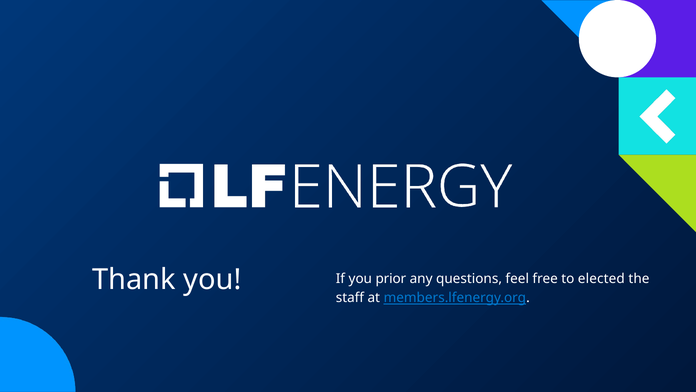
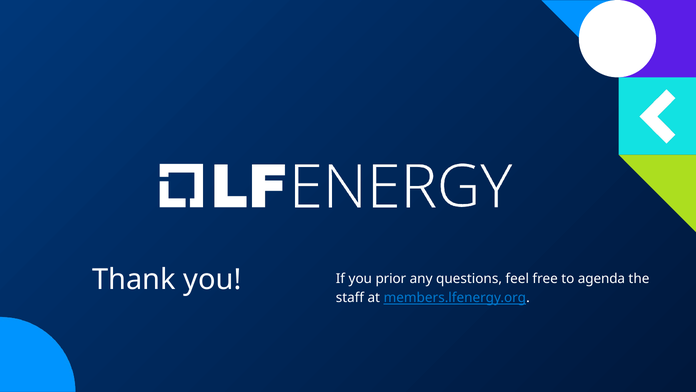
elected: elected -> agenda
